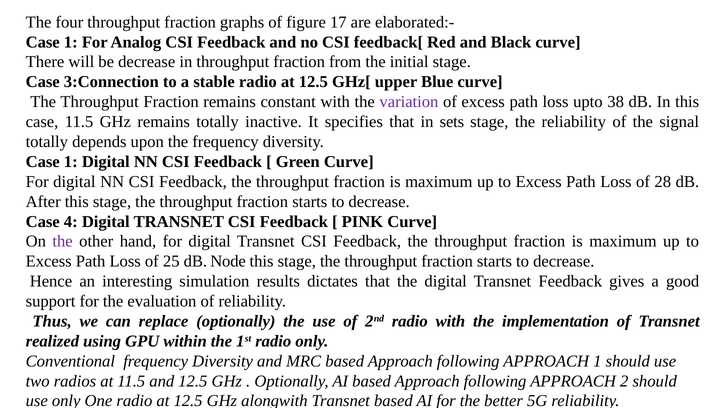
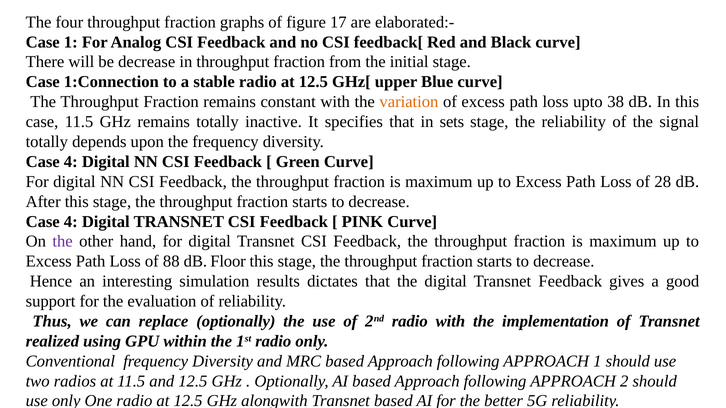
3:Connection: 3:Connection -> 1:Connection
variation colour: purple -> orange
1 at (71, 162): 1 -> 4
25: 25 -> 88
Node: Node -> Floor
